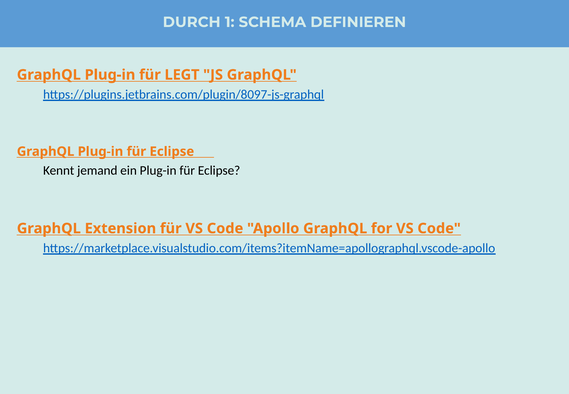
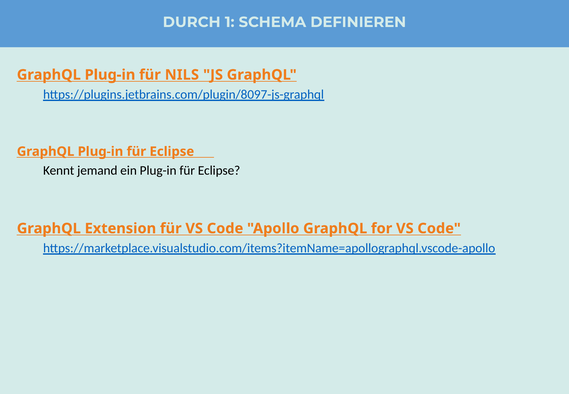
LEGT: LEGT -> NILS
